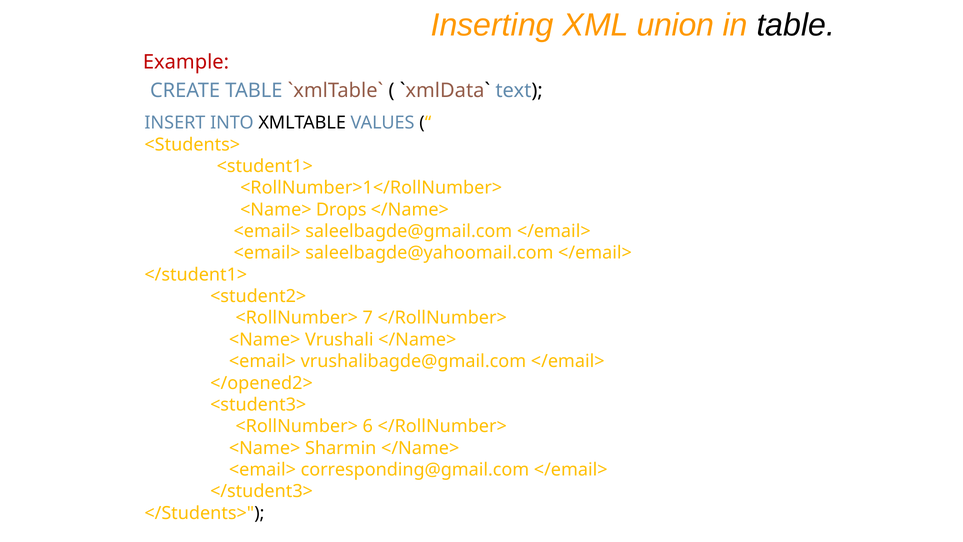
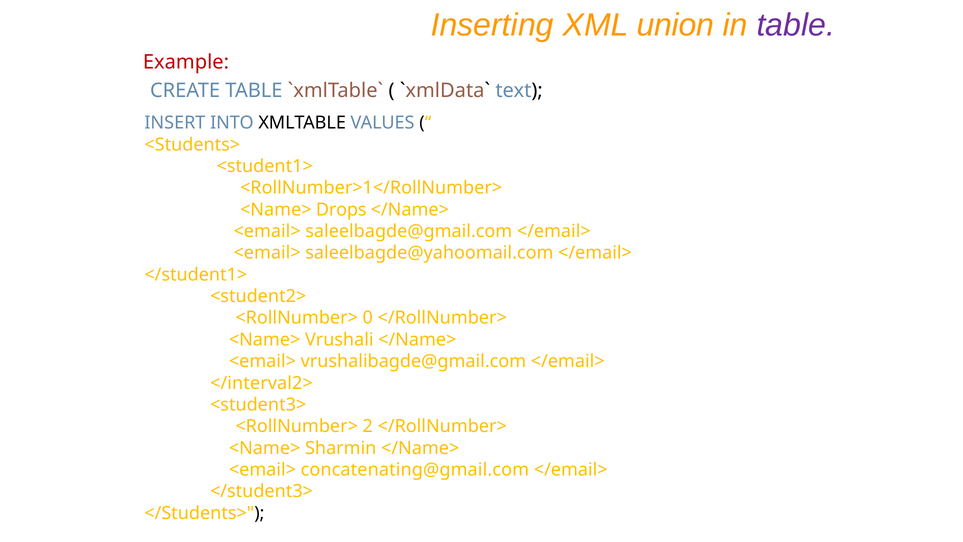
table at (796, 25) colour: black -> purple
7: 7 -> 0
</opened2>: </opened2> -> </interval2>
6: 6 -> 2
corresponding@gmail.com: corresponding@gmail.com -> concatenating@gmail.com
